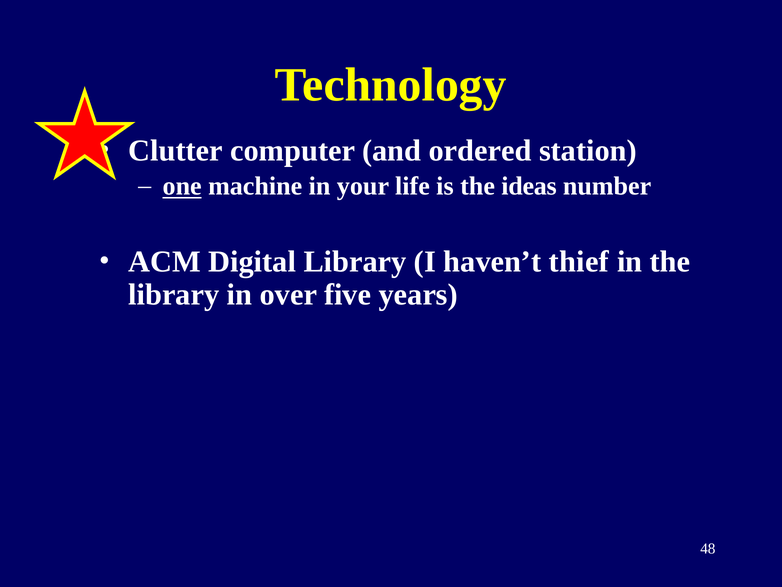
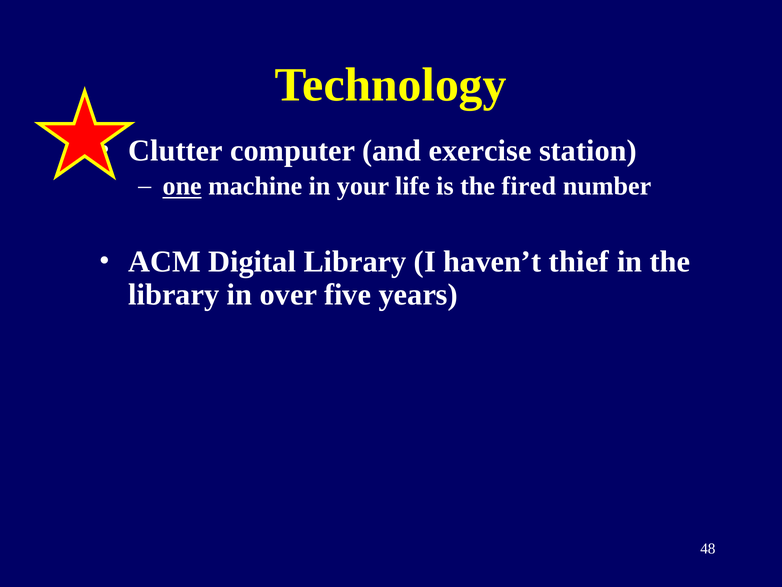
ordered: ordered -> exercise
ideas: ideas -> fired
